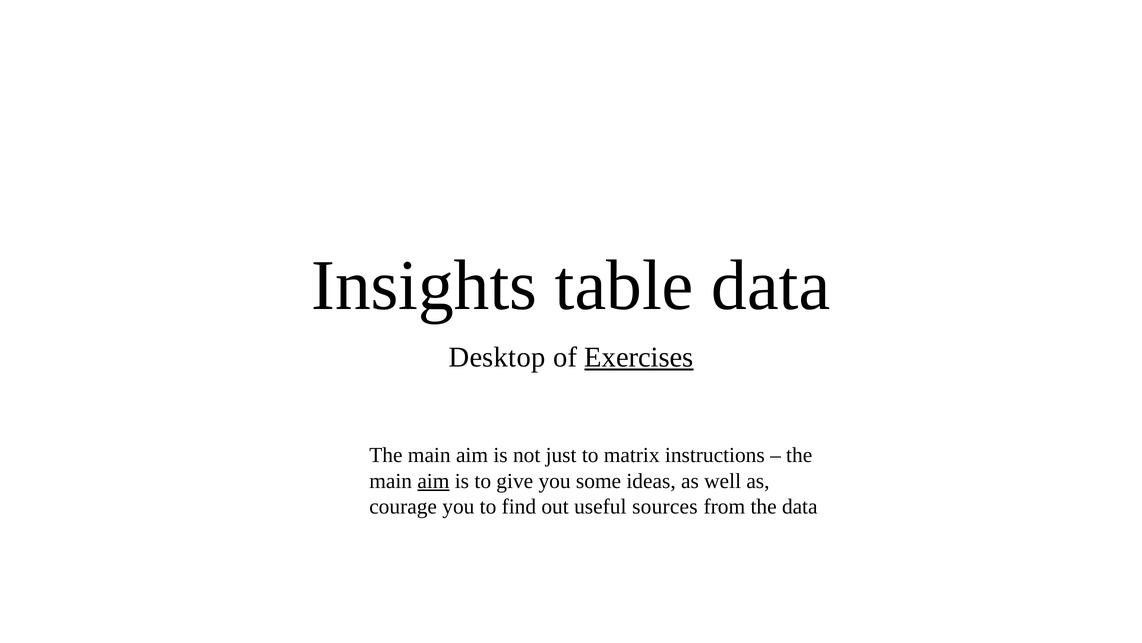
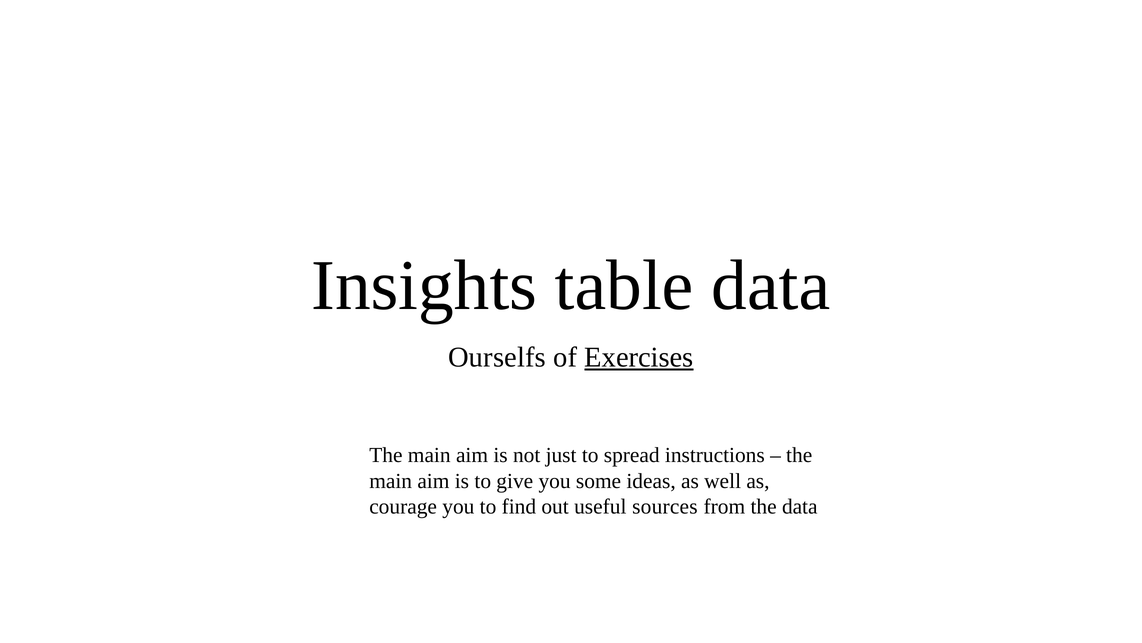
Desktop: Desktop -> Ourselfs
matrix: matrix -> spread
aim at (433, 480) underline: present -> none
